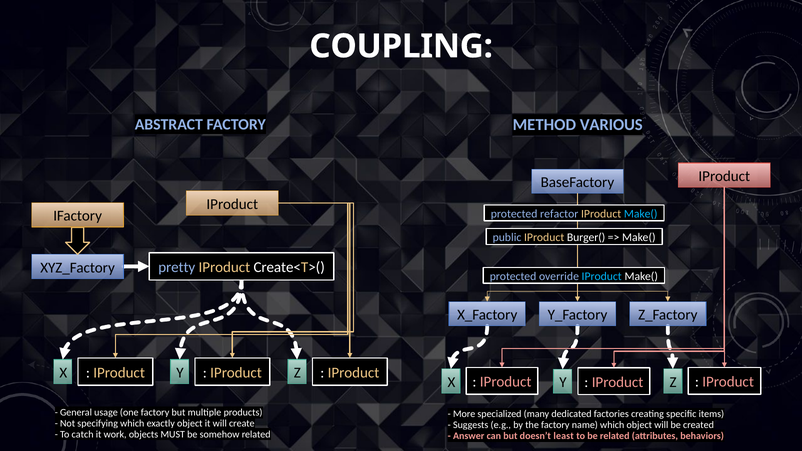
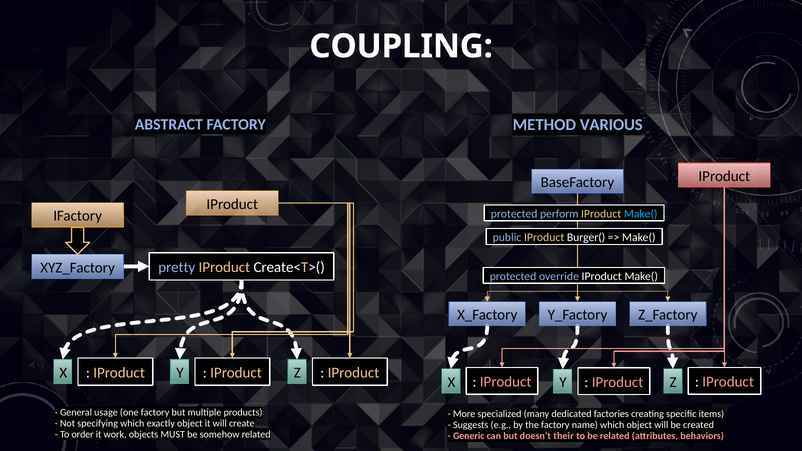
refactor: refactor -> perform
IProduct at (602, 276) colour: light blue -> white
catch: catch -> order
Answer: Answer -> Generic
least: least -> their
